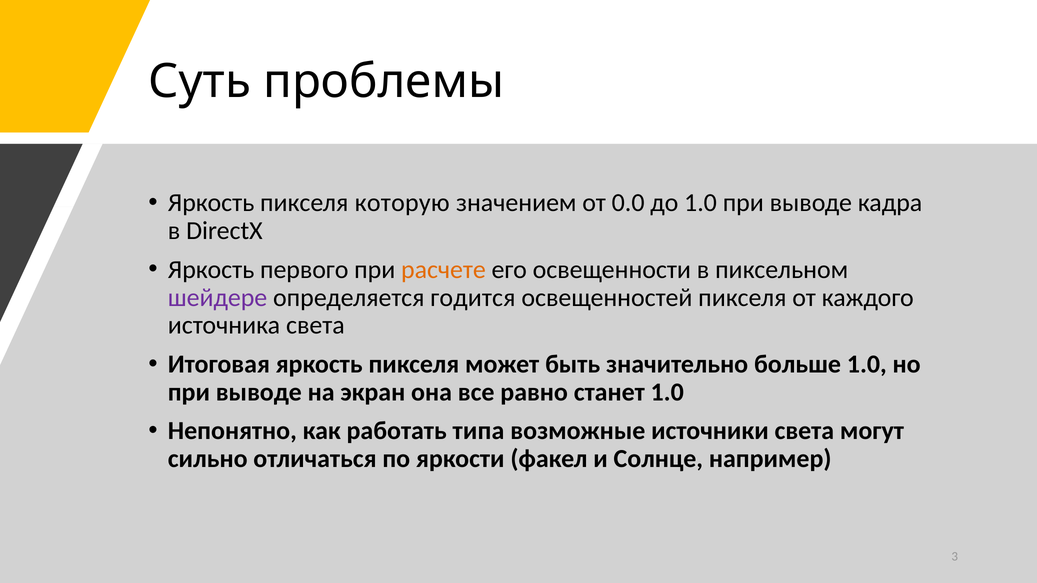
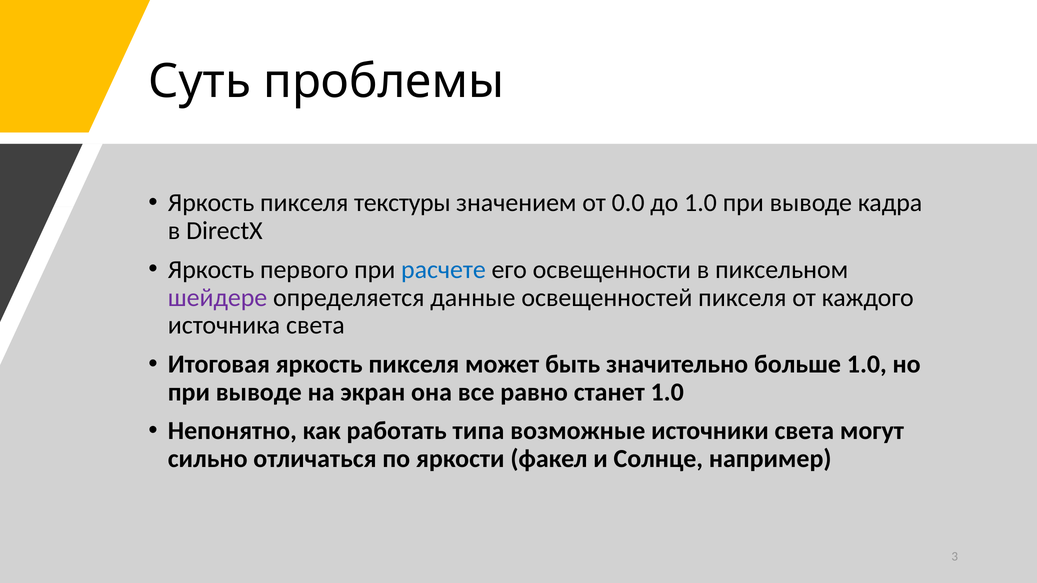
которую: которую -> текстуры
расчете colour: orange -> blue
годится: годится -> данные
